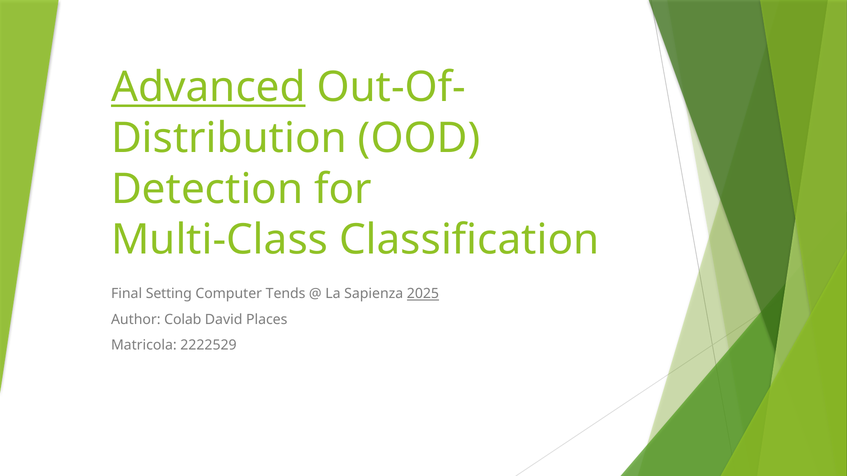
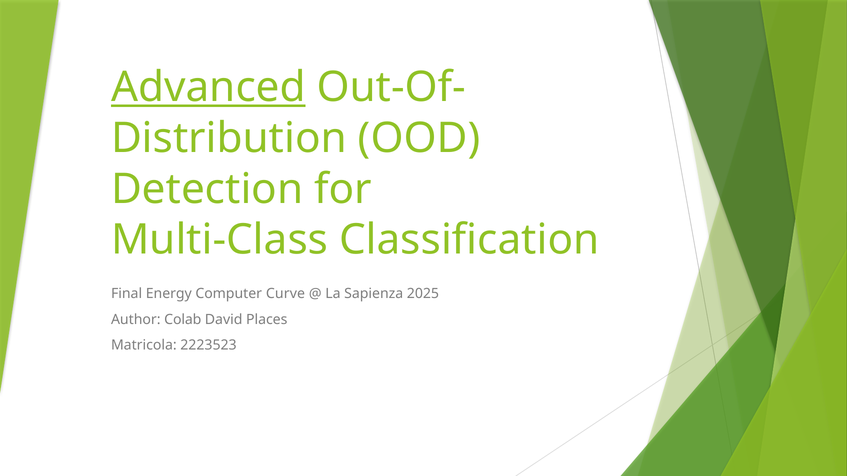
Setting: Setting -> Energy
Tends: Tends -> Curve
2025 underline: present -> none
2222529: 2222529 -> 2223523
